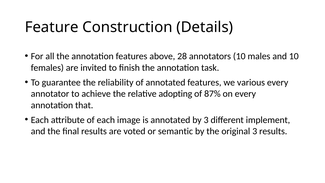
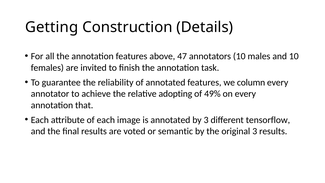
Feature: Feature -> Getting
28: 28 -> 47
various: various -> column
87%: 87% -> 49%
implement: implement -> tensorflow
